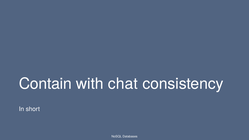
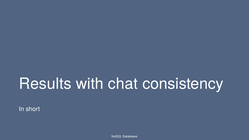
Contain: Contain -> Results
